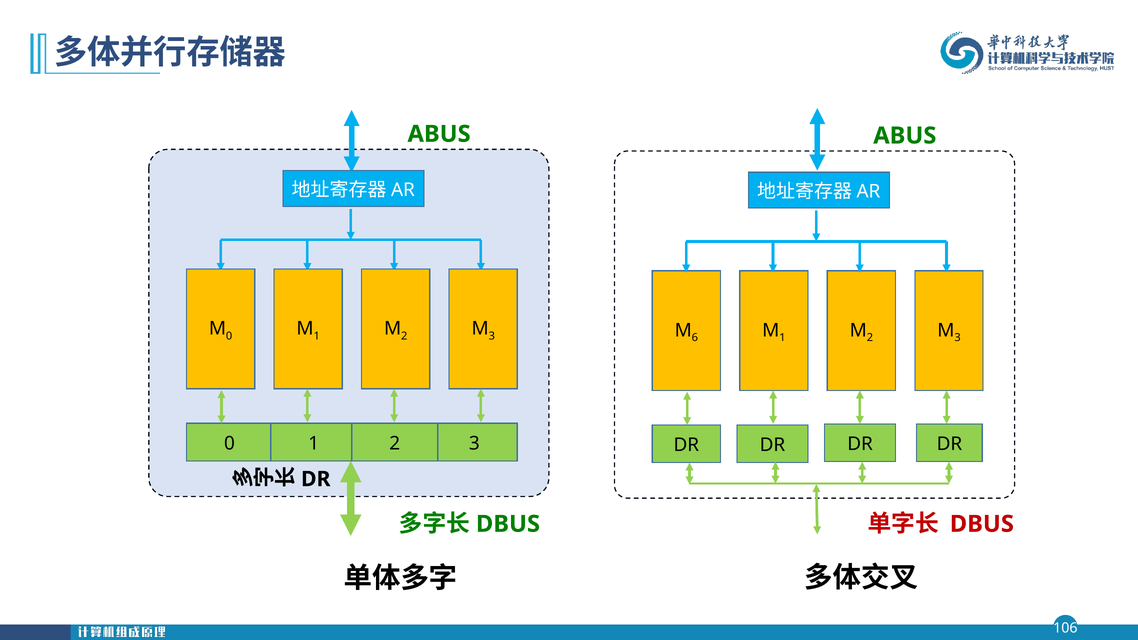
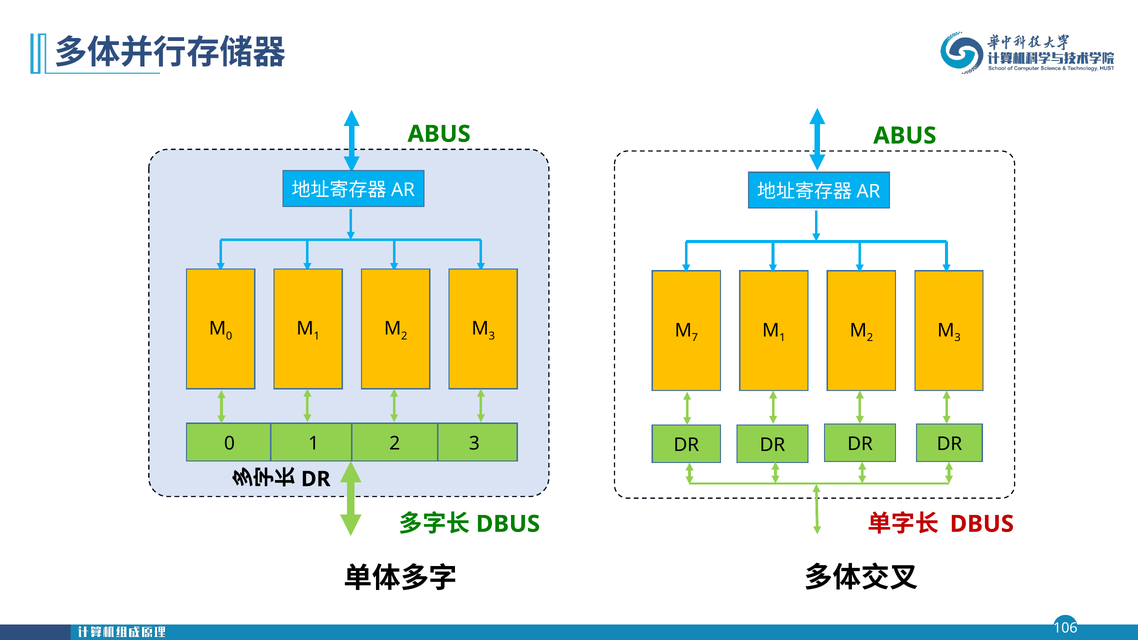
6: 6 -> 7
